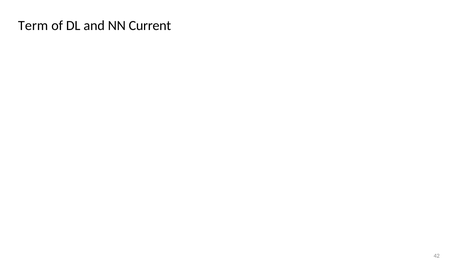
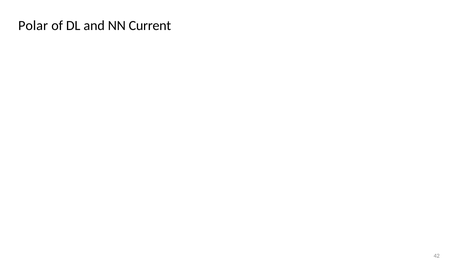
Term: Term -> Polar
